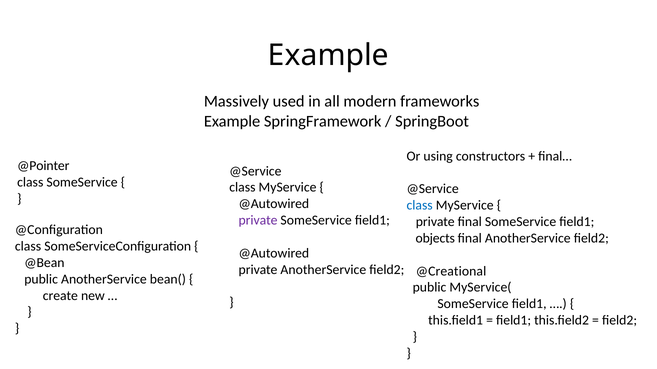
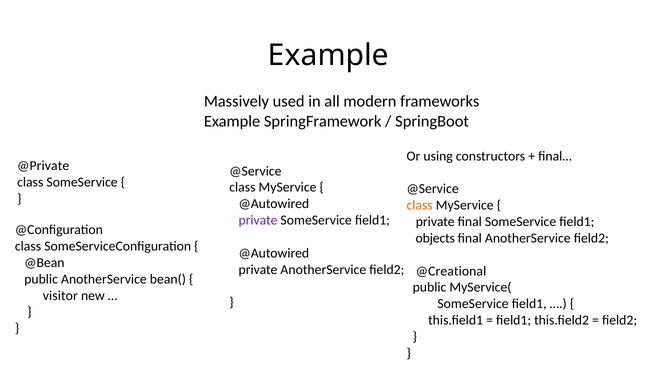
@Pointer: @Pointer -> @Private
class at (420, 206) colour: blue -> orange
create: create -> visitor
